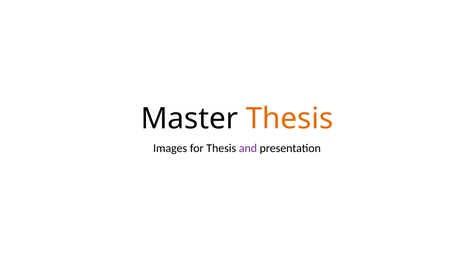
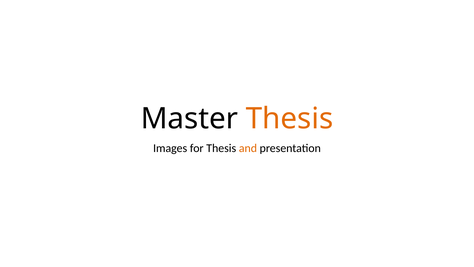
and colour: purple -> orange
